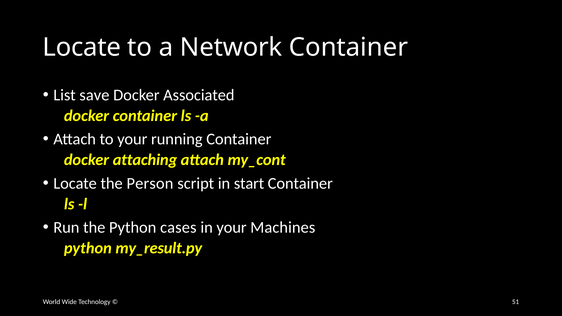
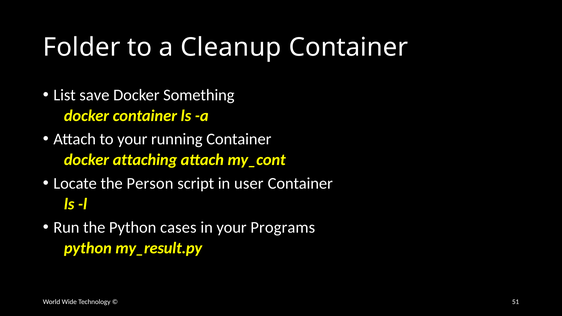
Locate at (82, 47): Locate -> Folder
Network: Network -> Cleanup
Associated: Associated -> Something
start: start -> user
Machines: Machines -> Programs
